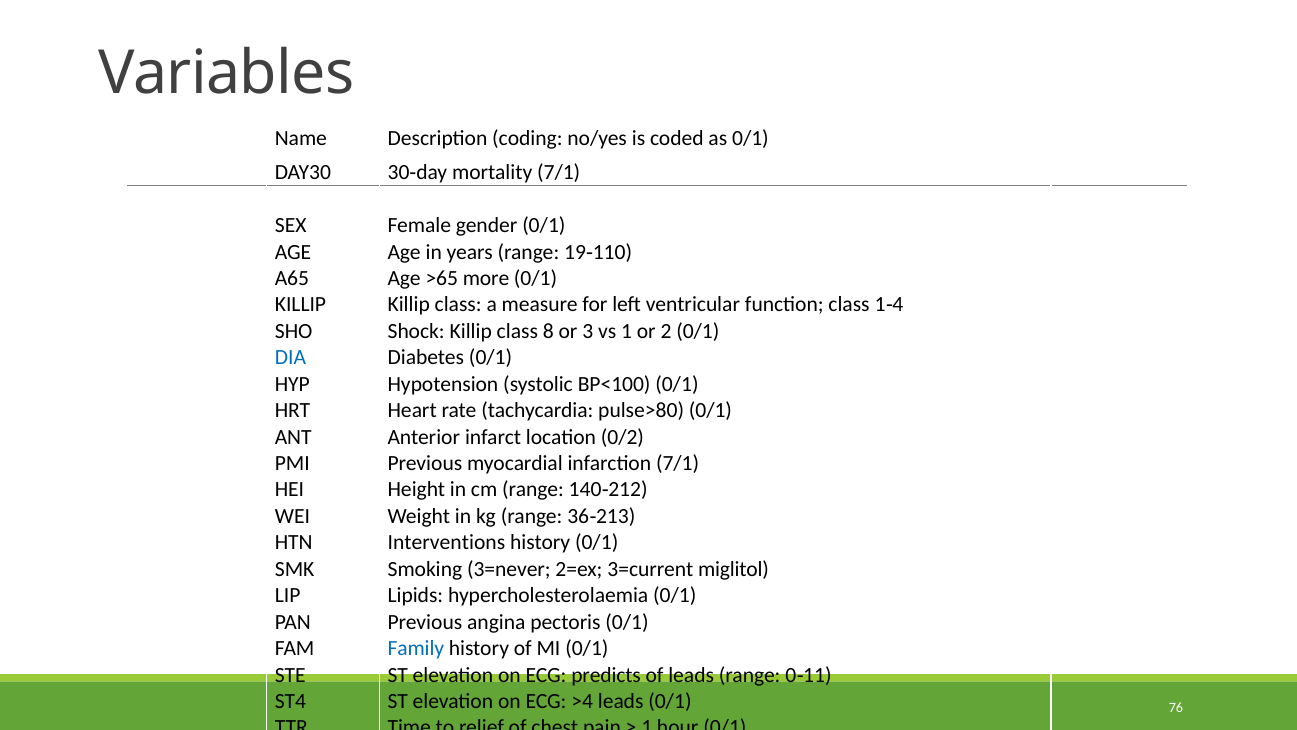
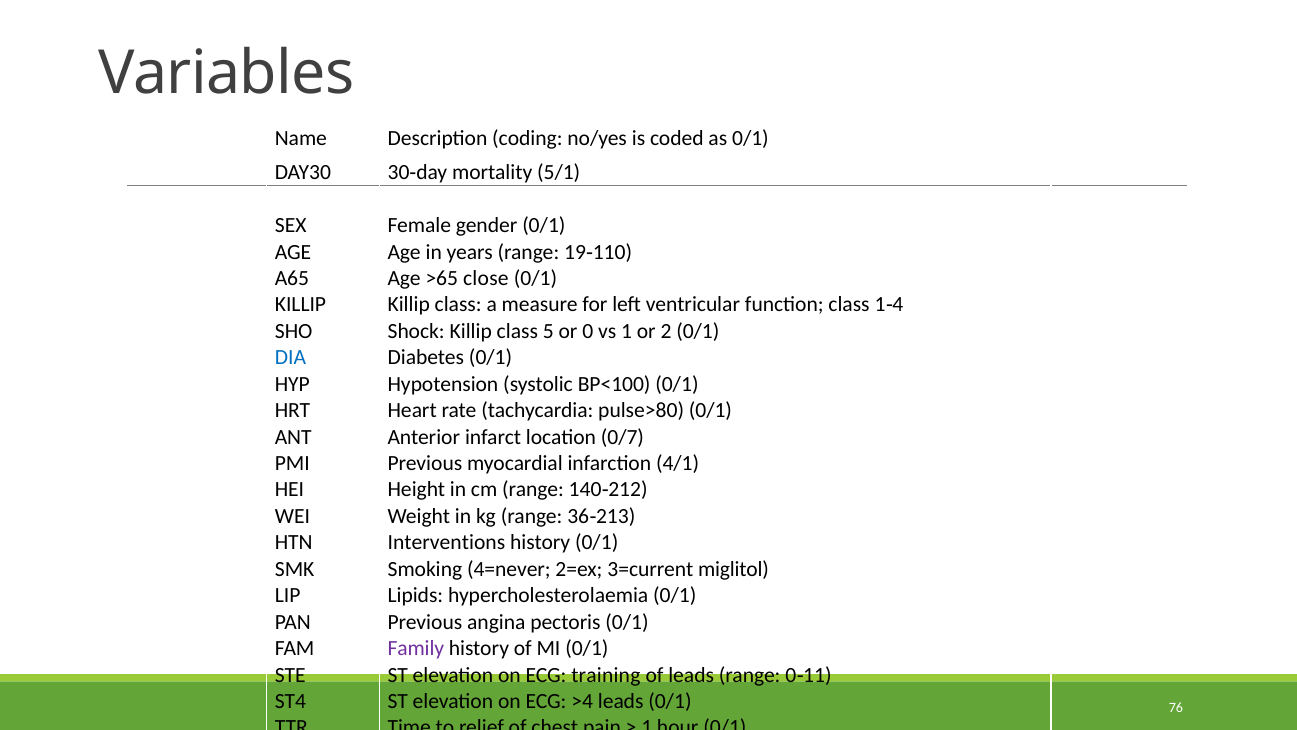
mortality 7/1: 7/1 -> 5/1
more: more -> close
8: 8 -> 5
or 3: 3 -> 0
0/2: 0/2 -> 0/7
infarction 7/1: 7/1 -> 4/1
3=never: 3=never -> 4=never
Family colour: blue -> purple
predicts: predicts -> training
